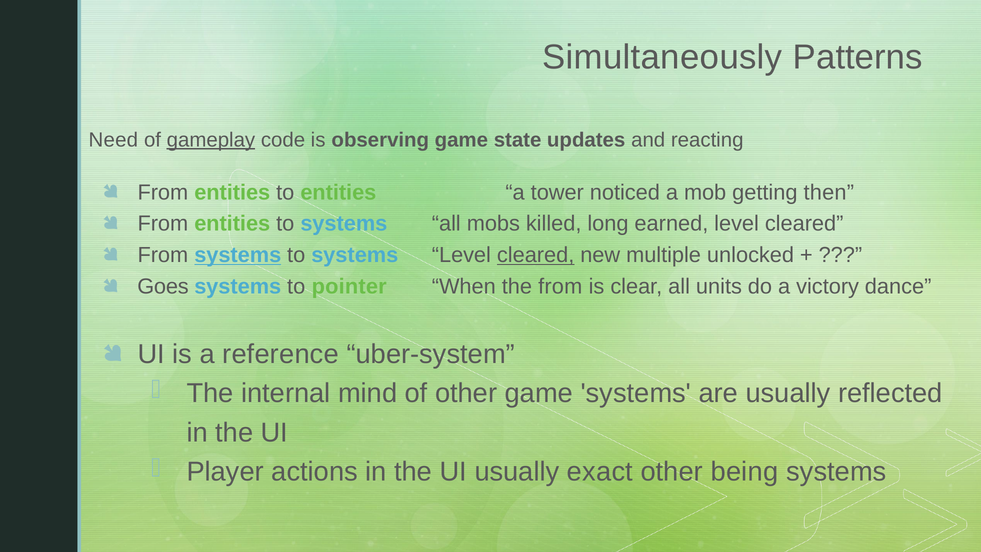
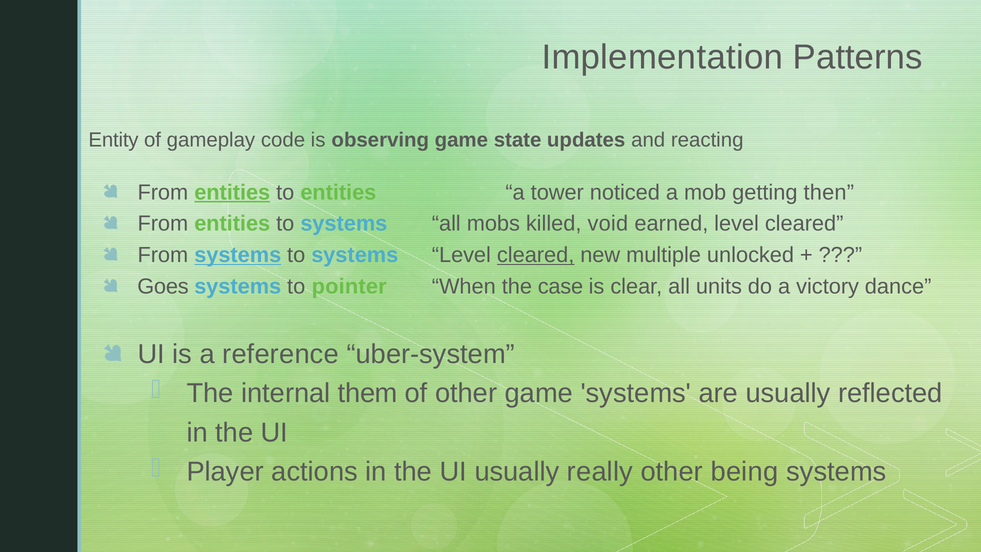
Simultaneously: Simultaneously -> Implementation
Need: Need -> Entity
gameplay underline: present -> none
entities at (232, 192) underline: none -> present
long: long -> void
the from: from -> case
mind: mind -> them
exact: exact -> really
